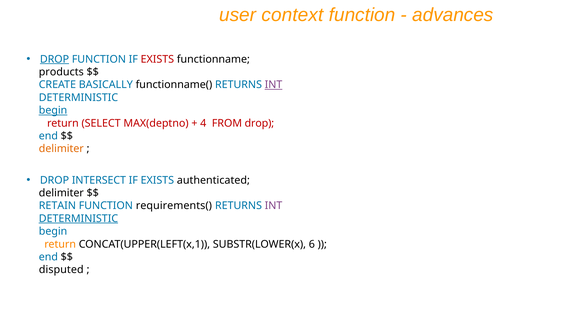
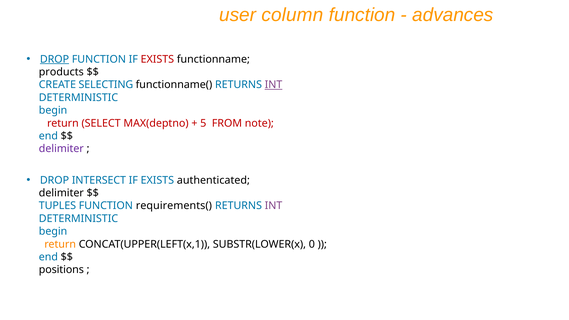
context: context -> column
BASICALLY: BASICALLY -> SELECTING
begin at (53, 110) underline: present -> none
4: 4 -> 5
FROM drop: drop -> note
delimiter at (61, 149) colour: orange -> purple
RETAIN: RETAIN -> TUPLES
DETERMINISTIC at (78, 219) underline: present -> none
6: 6 -> 0
disputed: disputed -> positions
